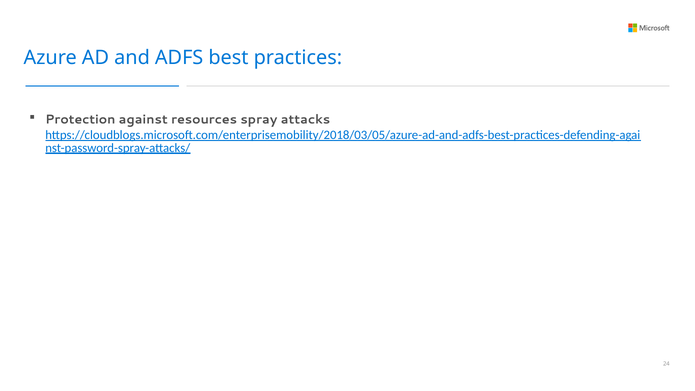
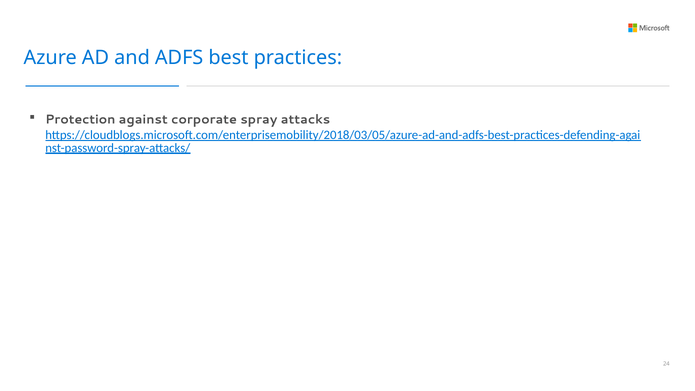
resources: resources -> corporate
